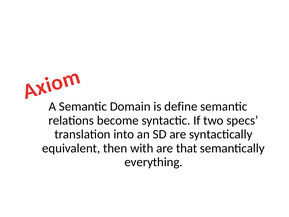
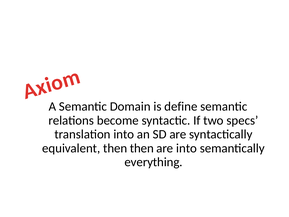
then with: with -> then
are that: that -> into
